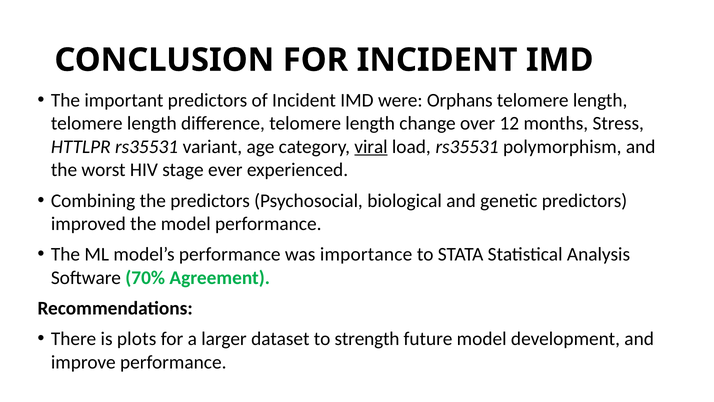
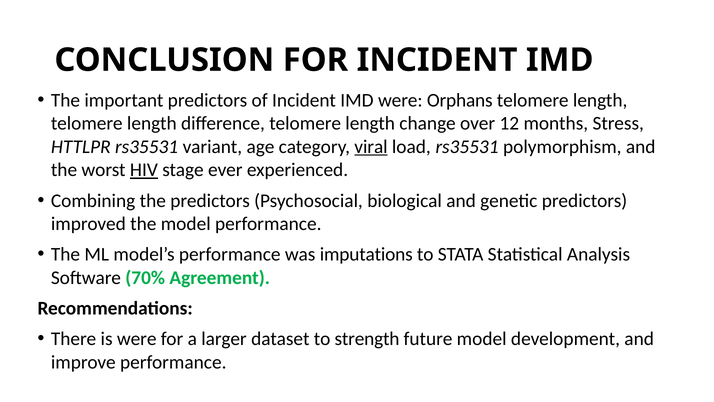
HIV underline: none -> present
importance: importance -> imputations
is plots: plots -> were
